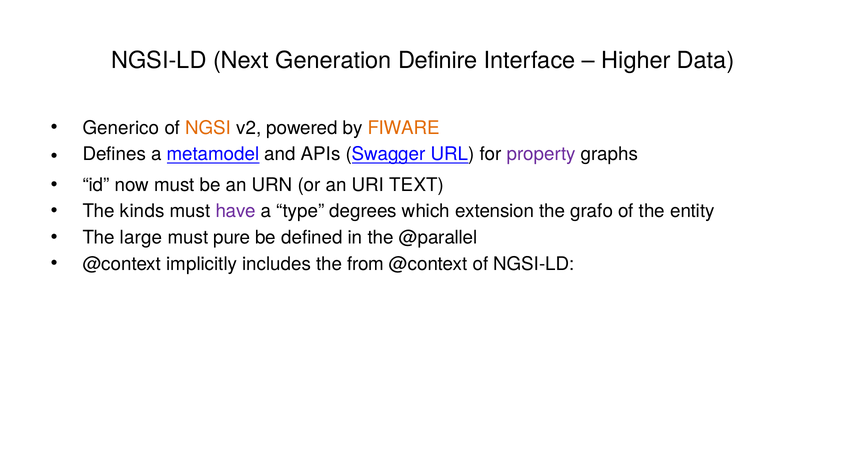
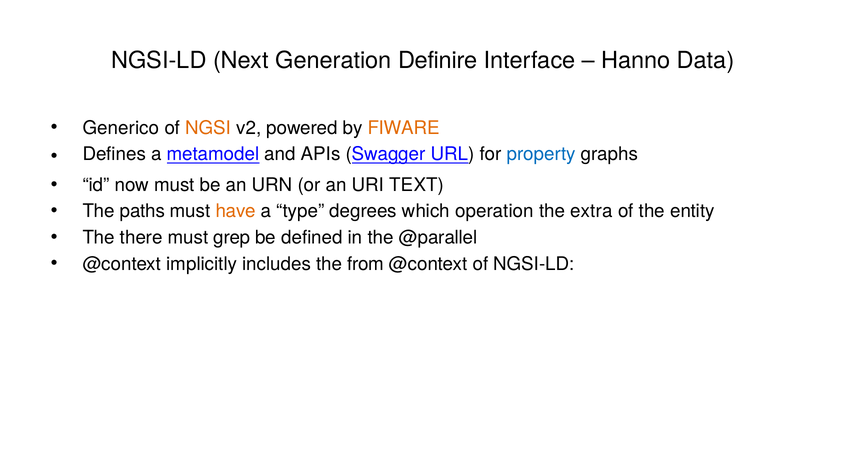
Higher: Higher -> Hanno
property colour: purple -> blue
kinds: kinds -> paths
have colour: purple -> orange
extension: extension -> operation
grafo: grafo -> extra
large: large -> there
pure: pure -> grep
